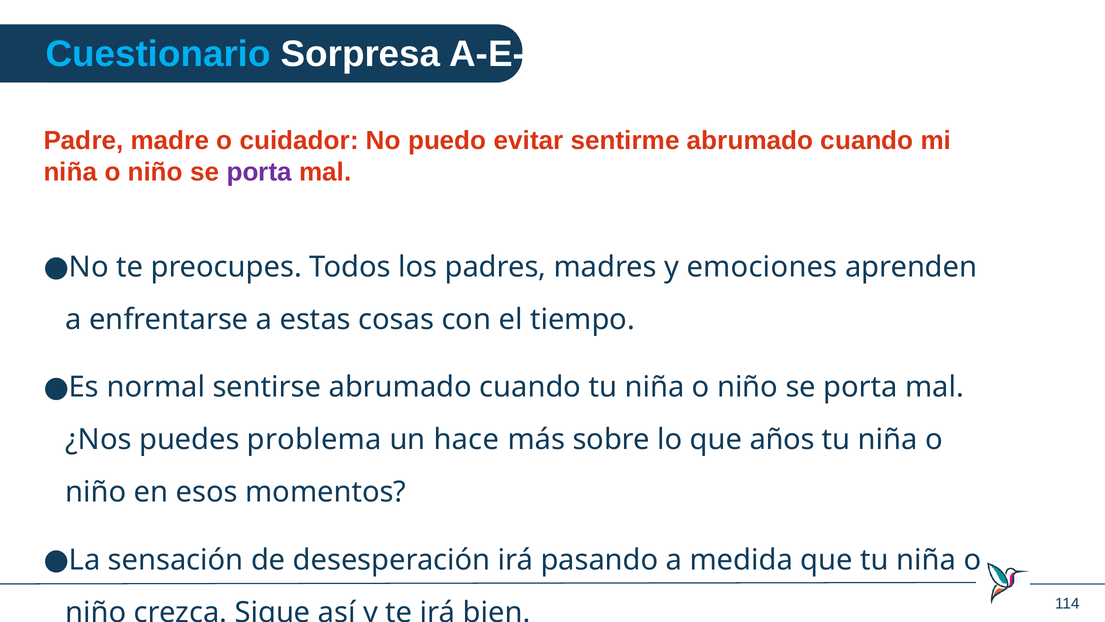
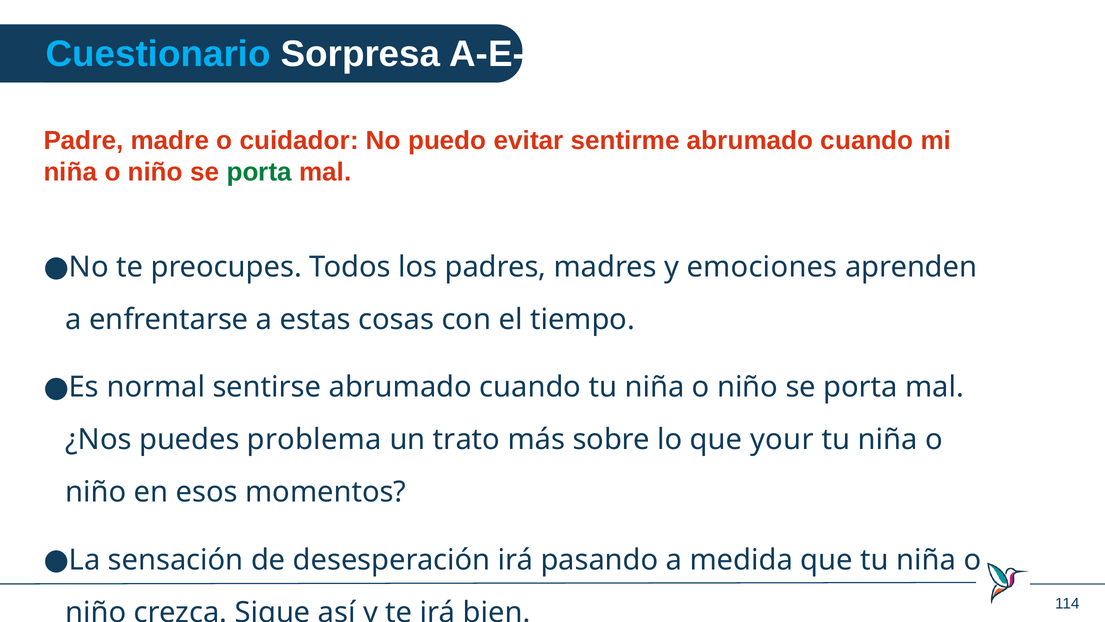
porta at (259, 172) colour: purple -> green
hace: hace -> trato
años: años -> your
